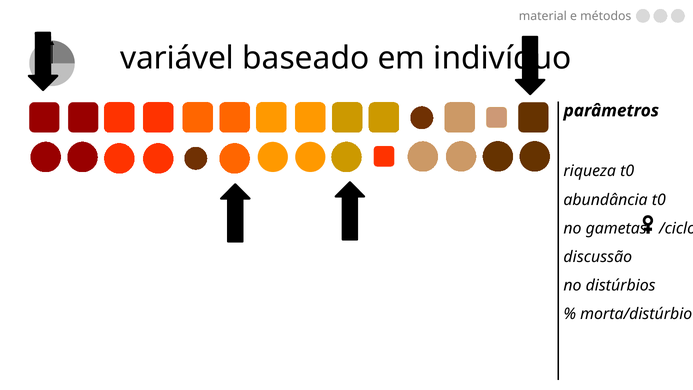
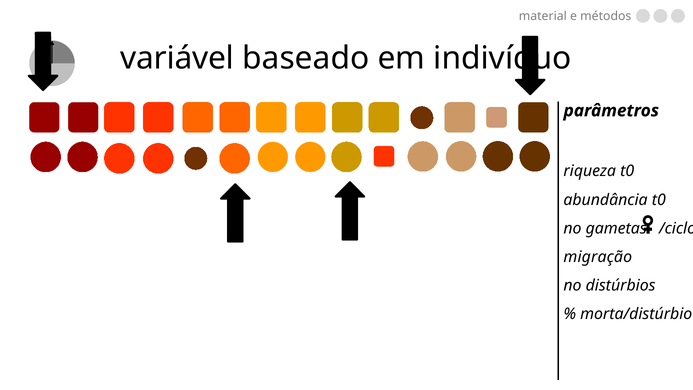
discussão: discussão -> migração
